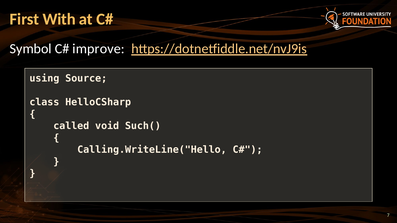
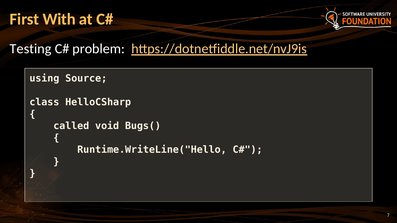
Symbol: Symbol -> Testing
improve: improve -> problem
Such(: Such( -> Bugs(
Calling.WriteLine("Hello: Calling.WriteLine("Hello -> Runtime.WriteLine("Hello
